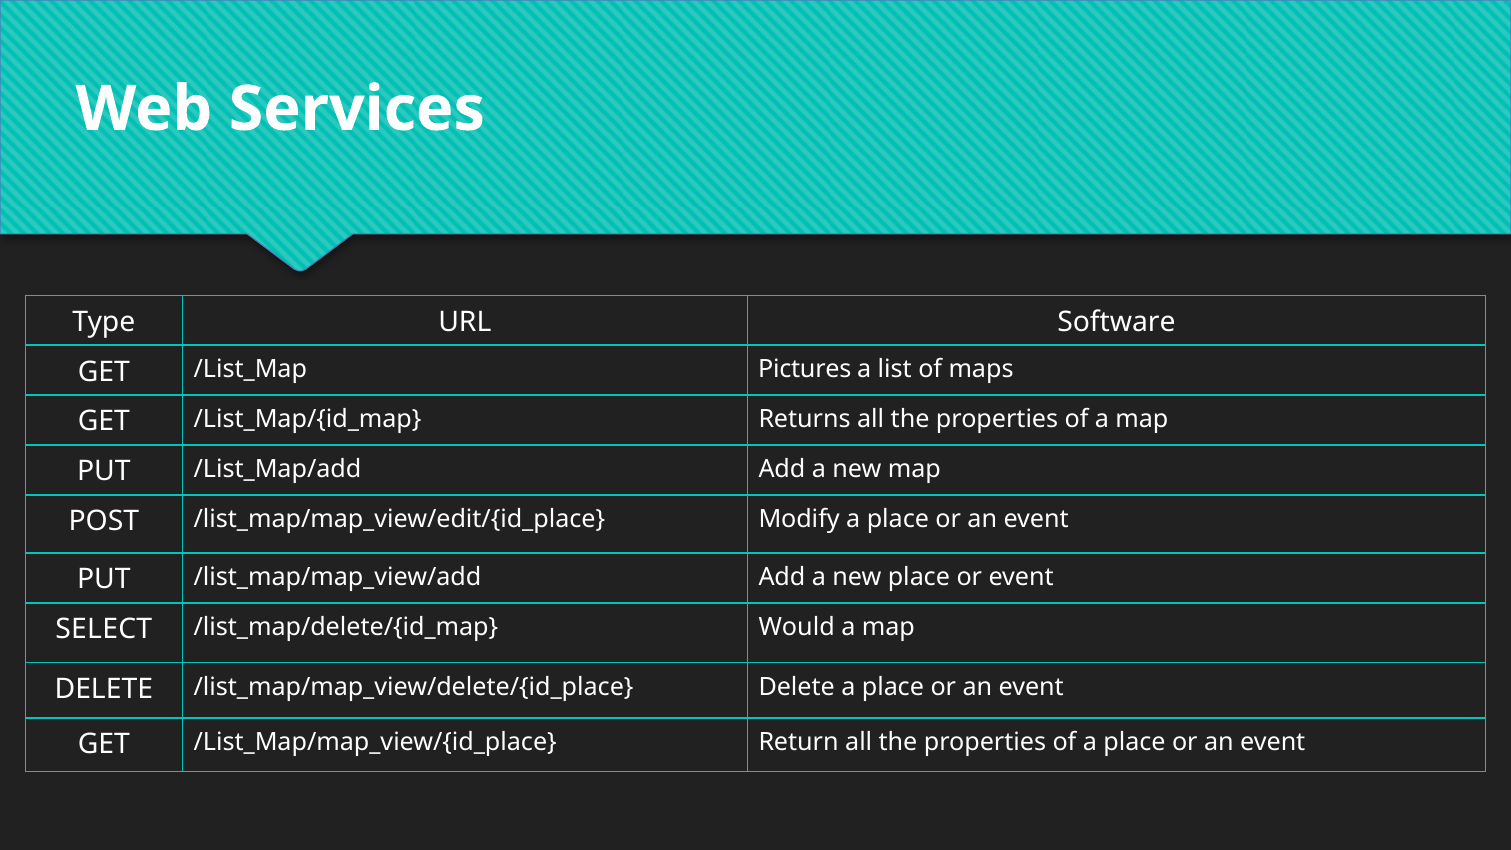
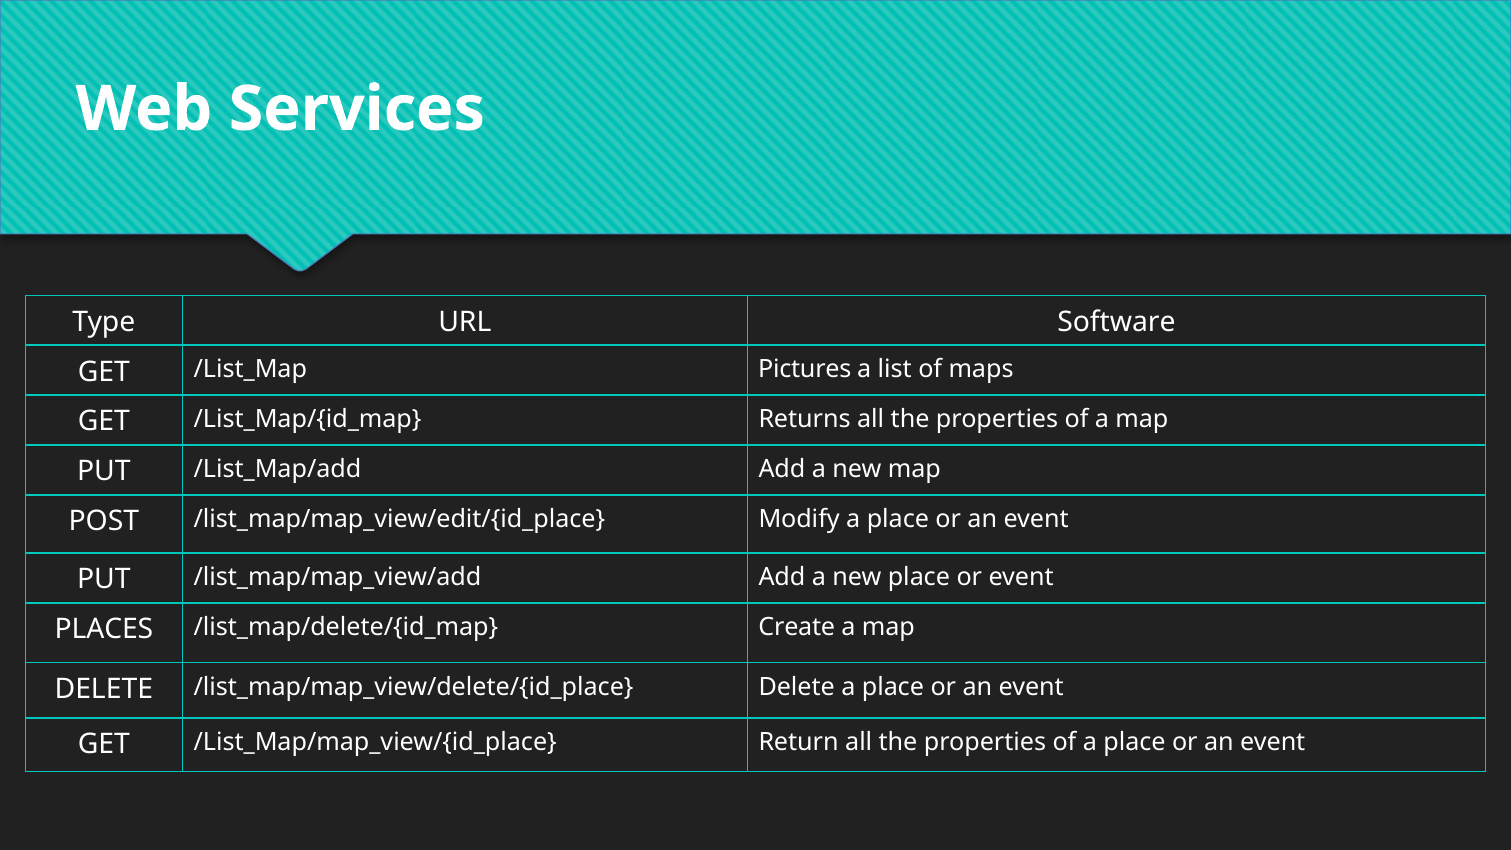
SELECT: SELECT -> PLACES
Would: Would -> Create
